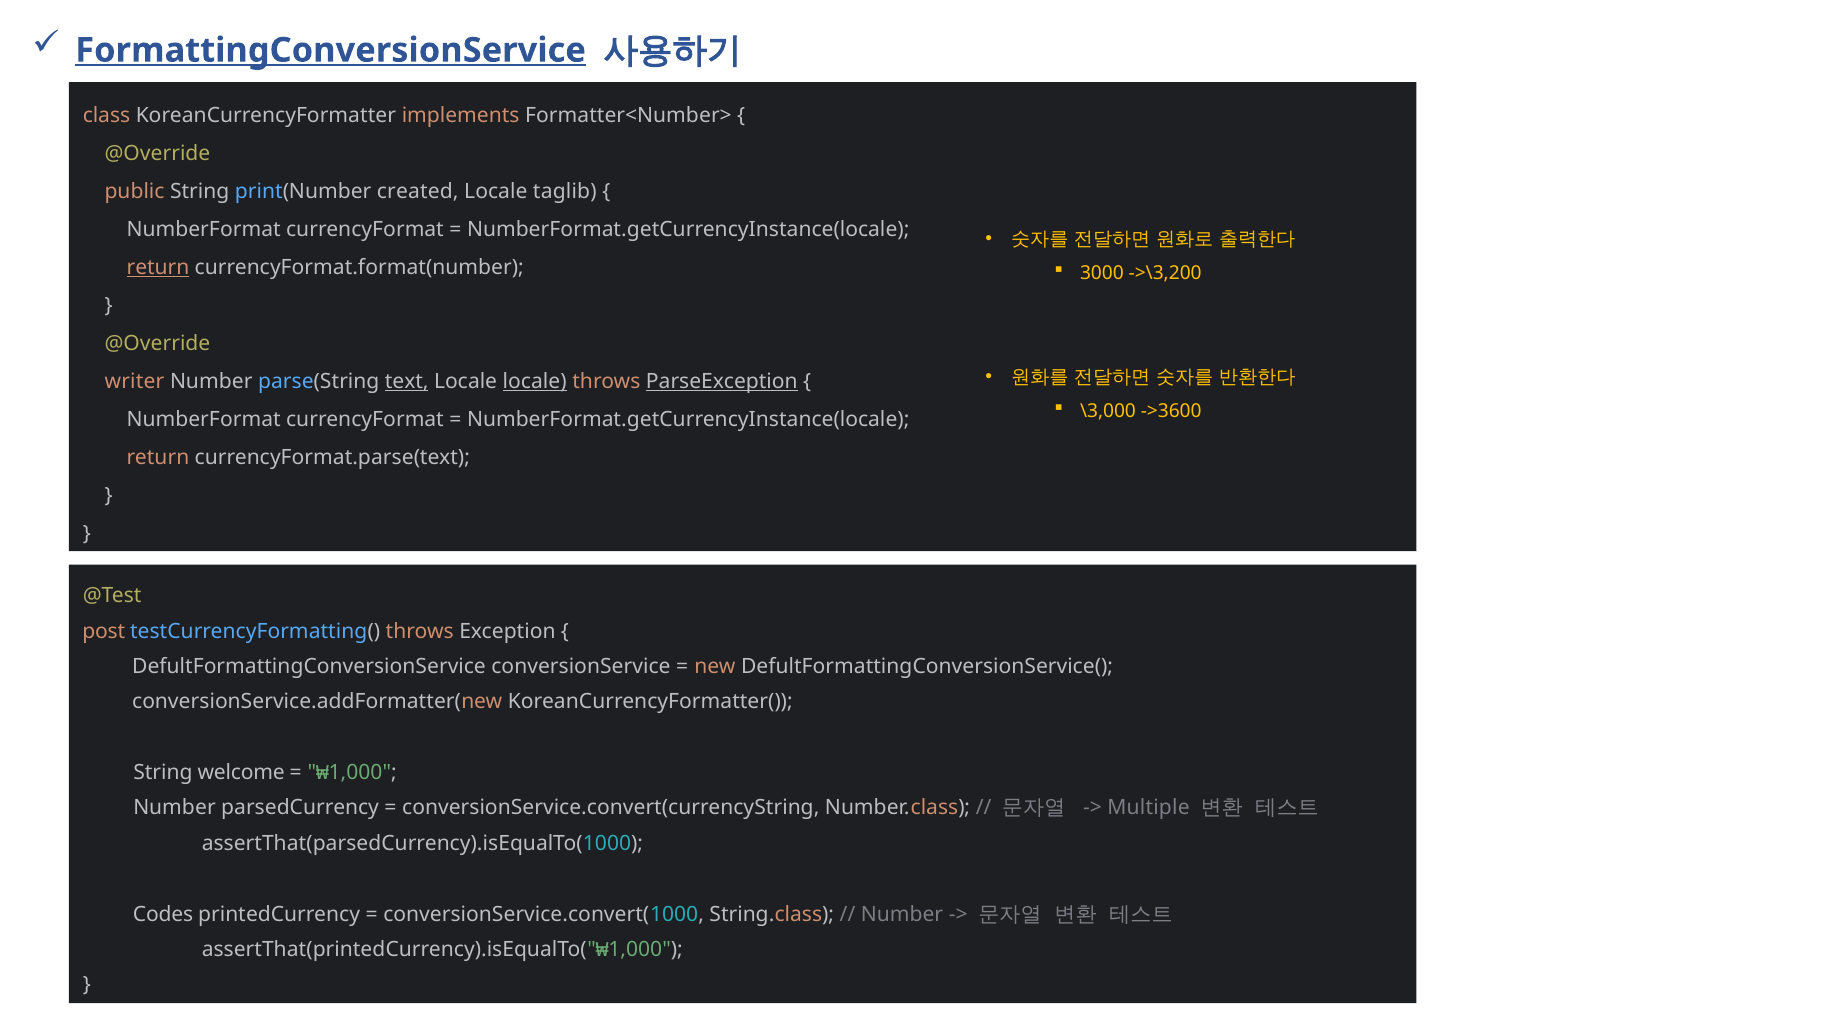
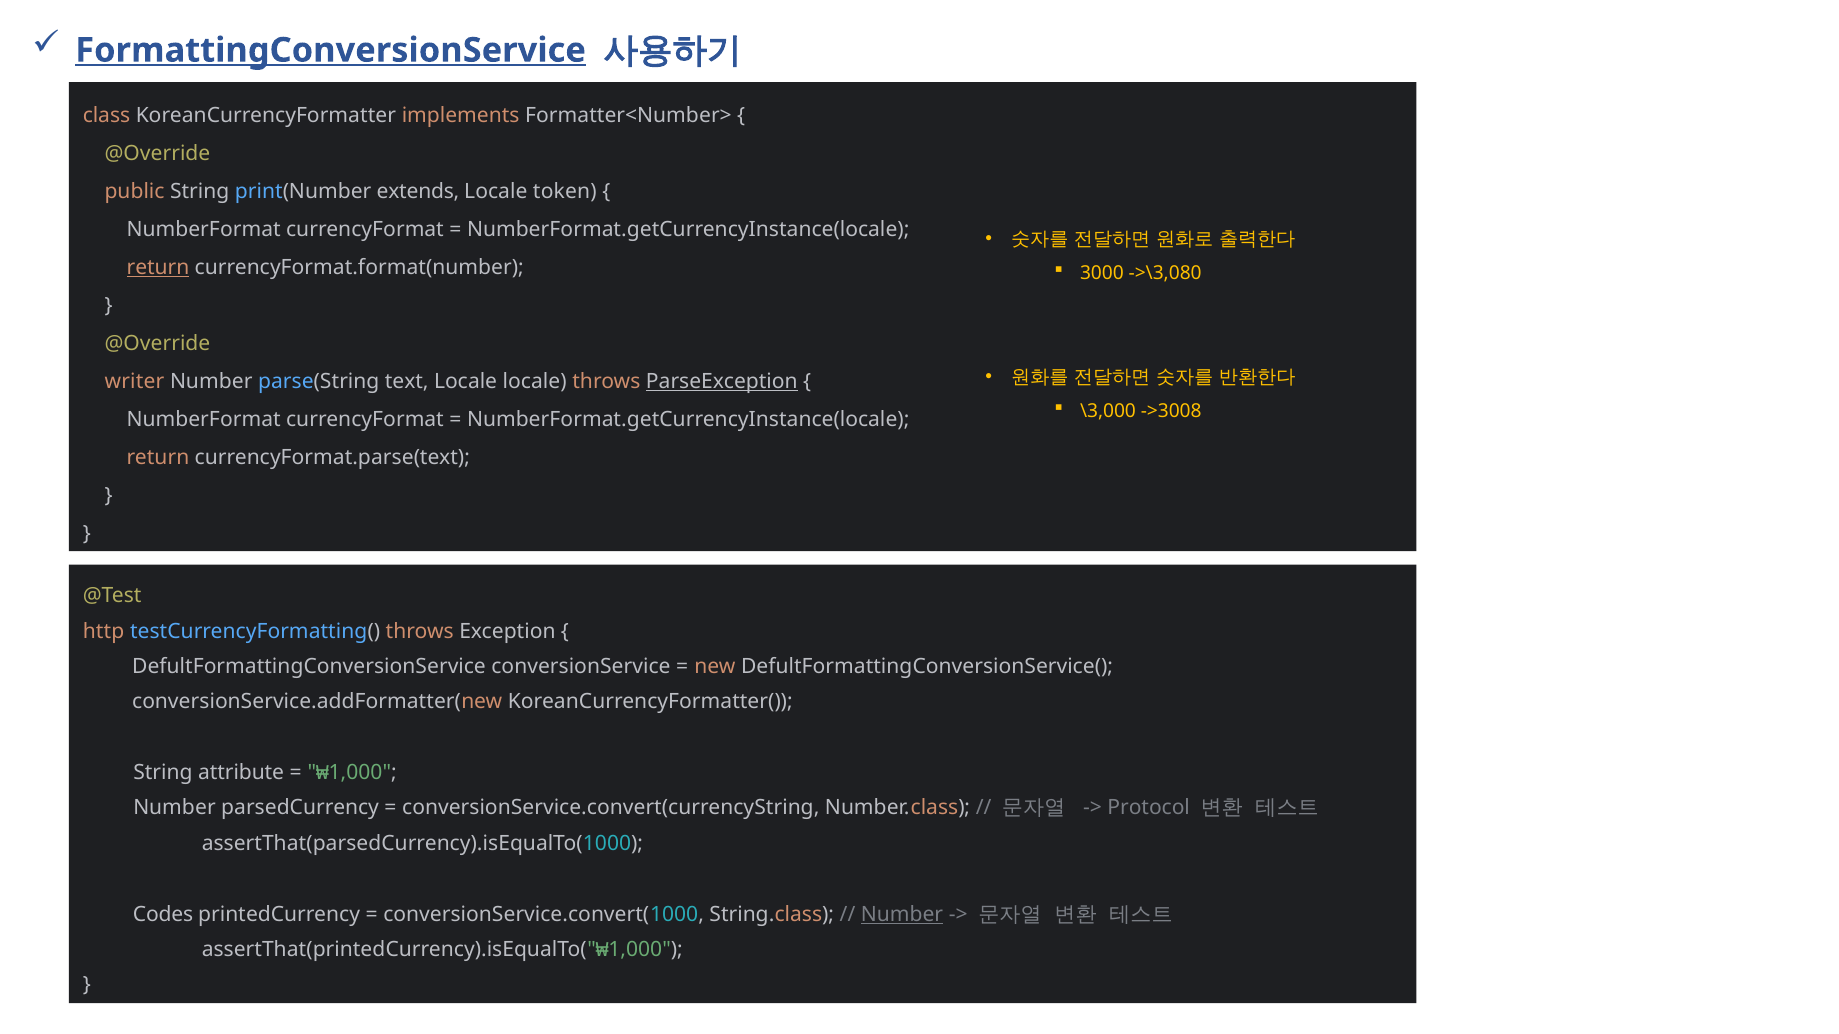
created: created -> extends
taglib: taglib -> token
->\3,200: ->\3,200 -> ->\3,080
text underline: present -> none
locale at (535, 382) underline: present -> none
->3600: ->3600 -> ->3008
post: post -> http
welcome: welcome -> attribute
Multiple: Multiple -> Protocol
Number at (902, 915) underline: none -> present
